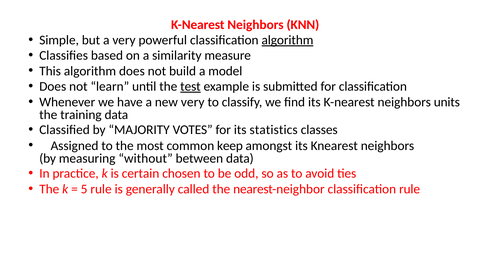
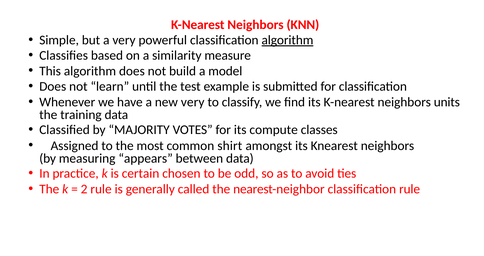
test underline: present -> none
statistics: statistics -> compute
keep: keep -> shirt
without: without -> appears
5: 5 -> 2
